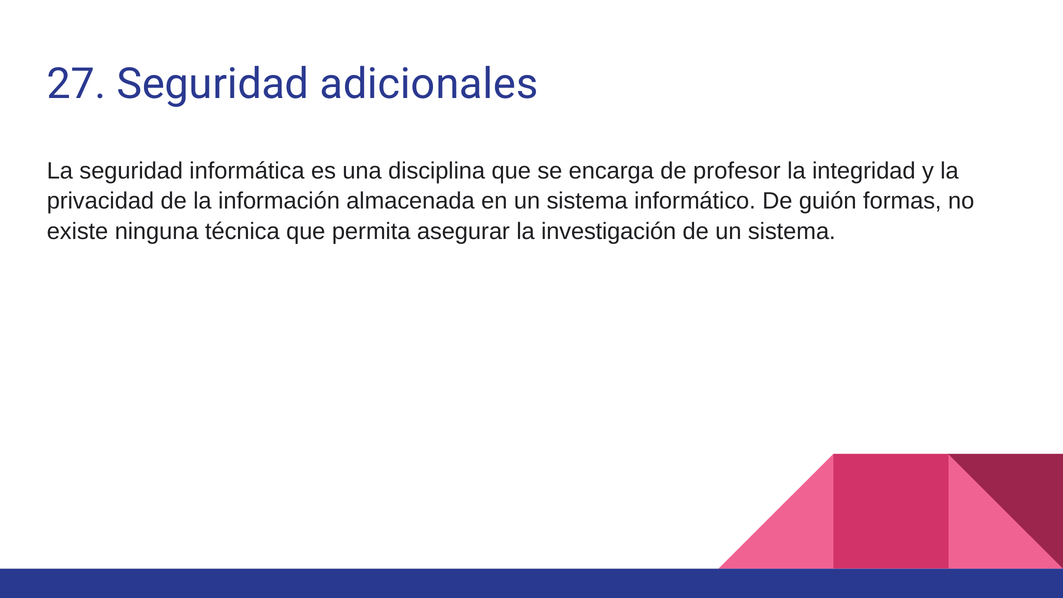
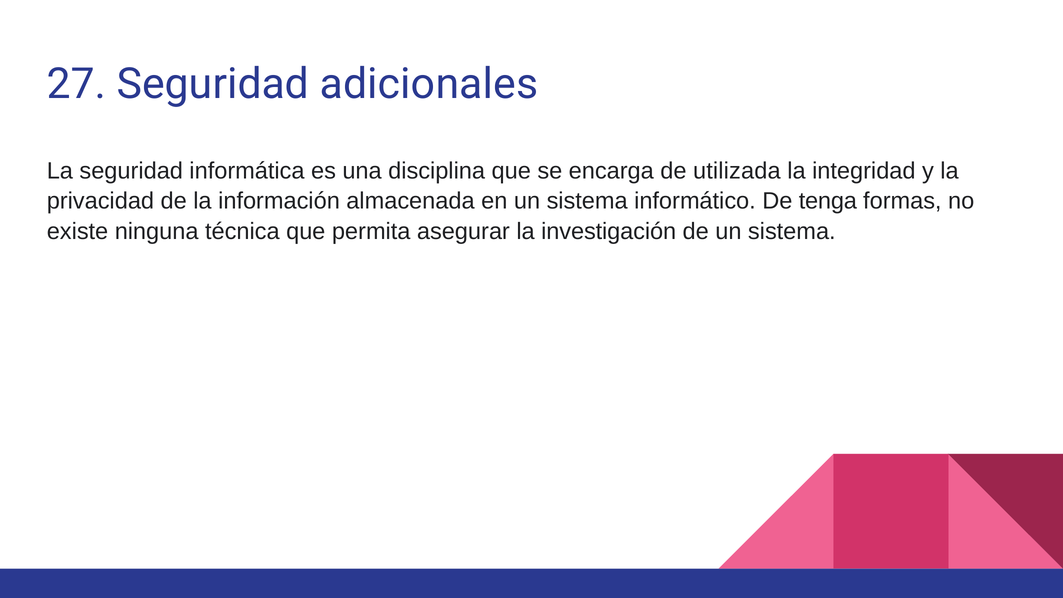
profesor: profesor -> utilizada
guión: guión -> tenga
